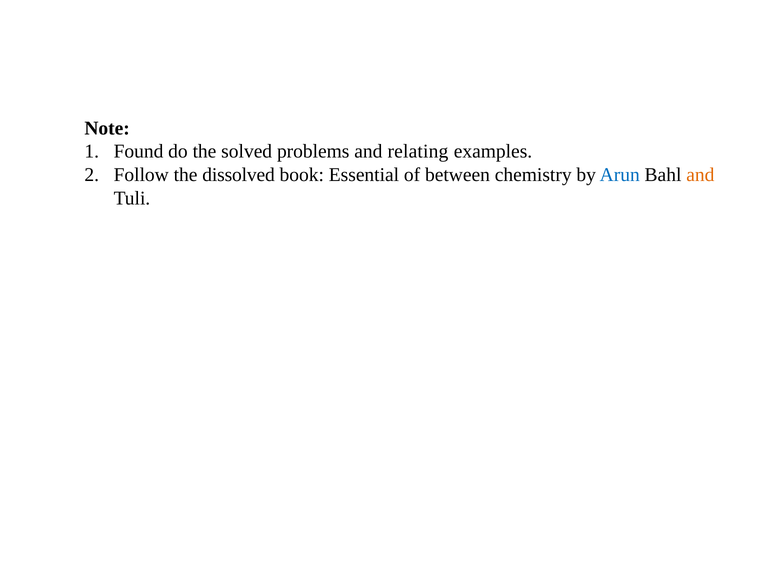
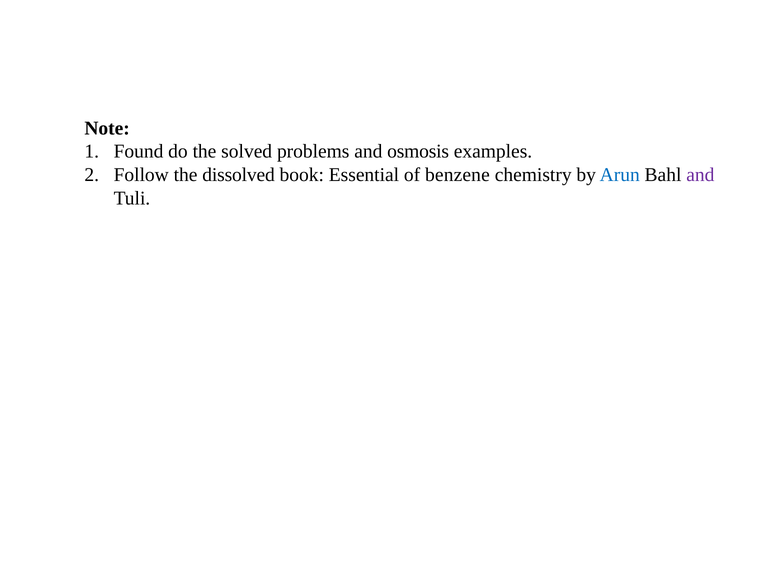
relating: relating -> osmosis
between: between -> benzene
and at (700, 175) colour: orange -> purple
